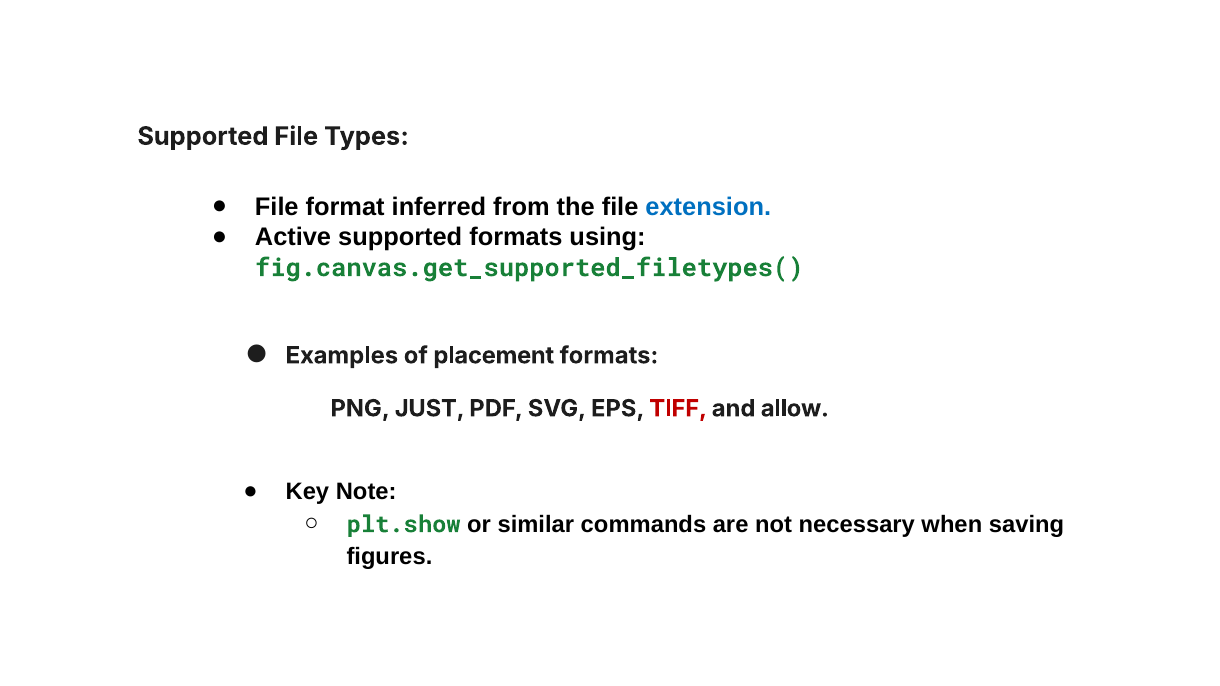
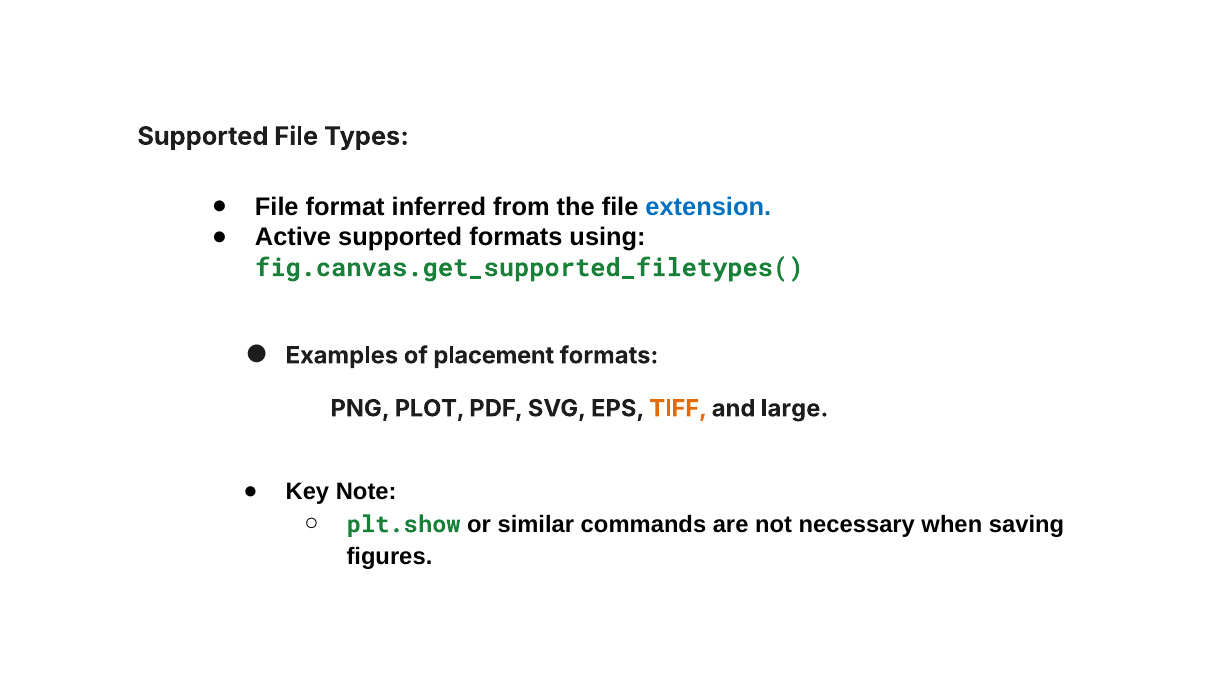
JUST: JUST -> PLOT
TIFF colour: red -> orange
allow: allow -> large
